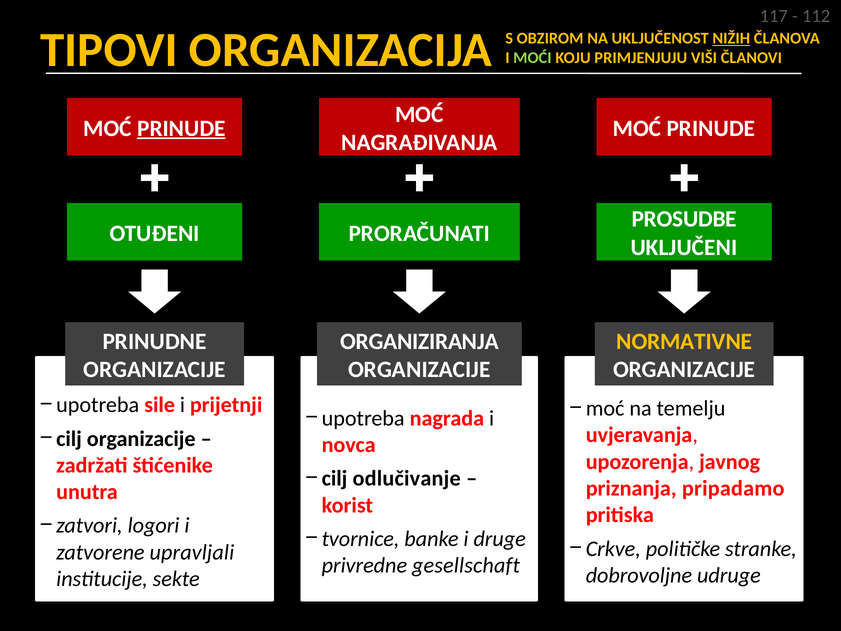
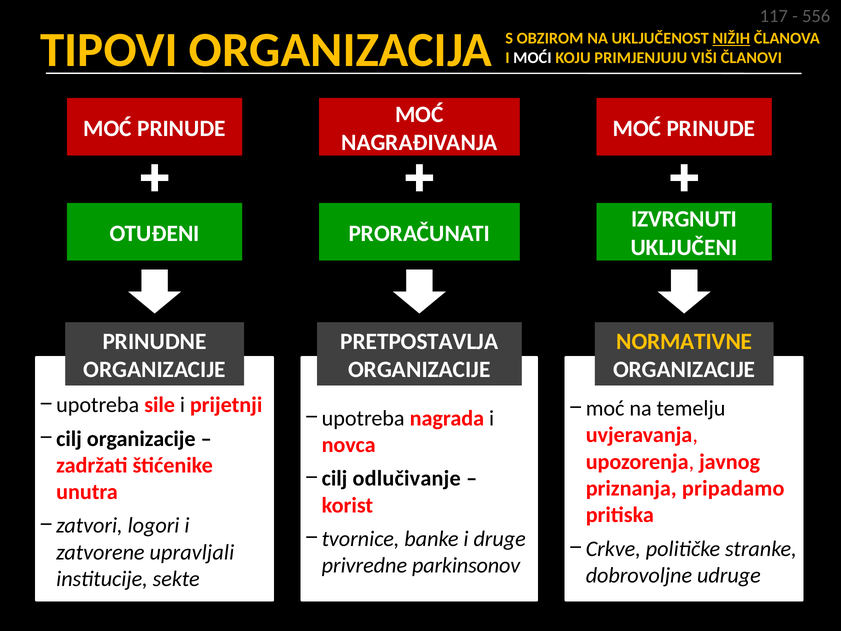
112: 112 -> 556
MOĆI colour: light green -> white
PRINUDE at (181, 128) underline: present -> none
PROSUDBE: PROSUDBE -> IZVRGNUTI
ORGANIZIRANJA: ORGANIZIRANJA -> PRETPOSTAVLJA
gesellschaft: gesellschaft -> parkinsonov
